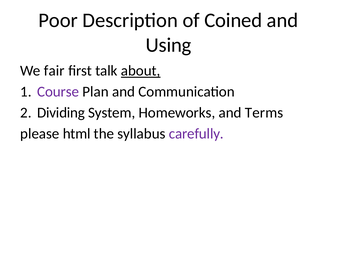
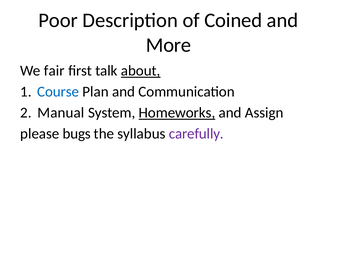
Using: Using -> More
Course colour: purple -> blue
Dividing: Dividing -> Manual
Homeworks underline: none -> present
Terms: Terms -> Assign
html: html -> bugs
